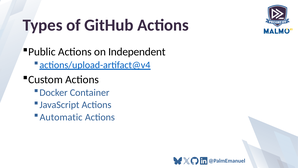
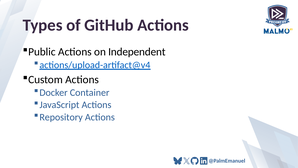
Automatic: Automatic -> Repository
